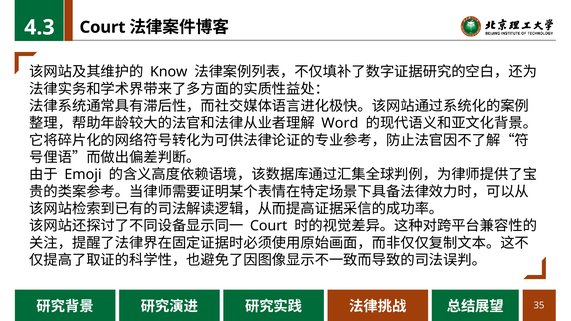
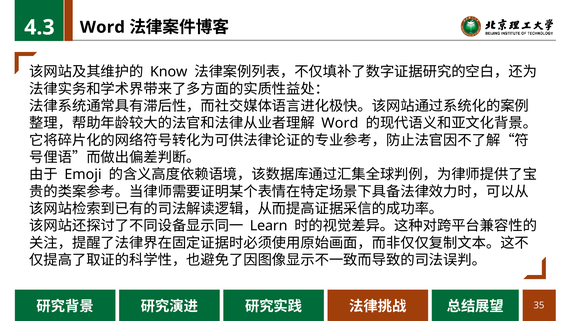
Court at (103, 27): Court -> Word
Court at (269, 226): Court -> Learn
